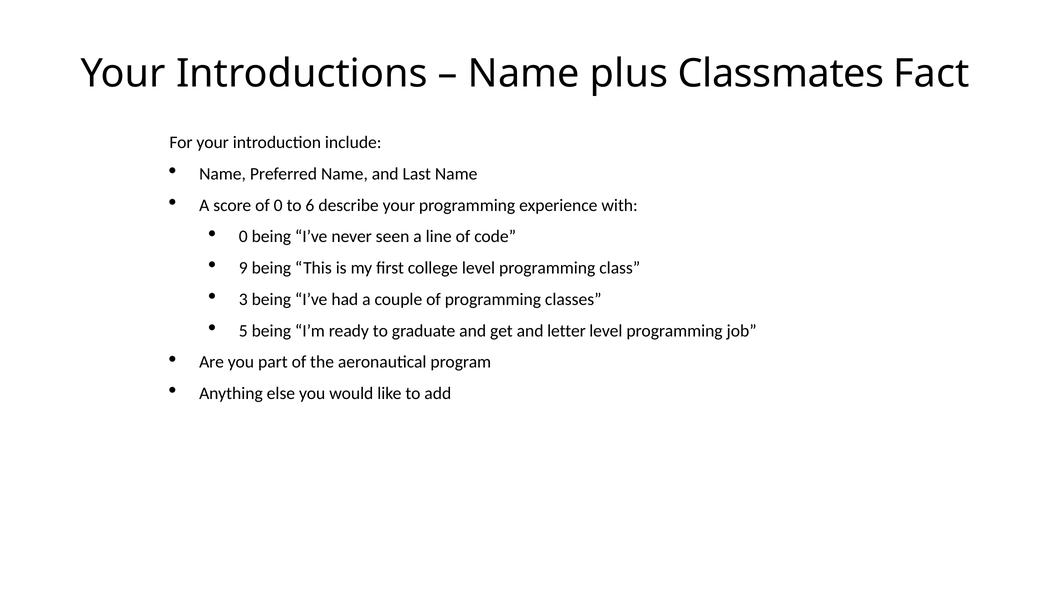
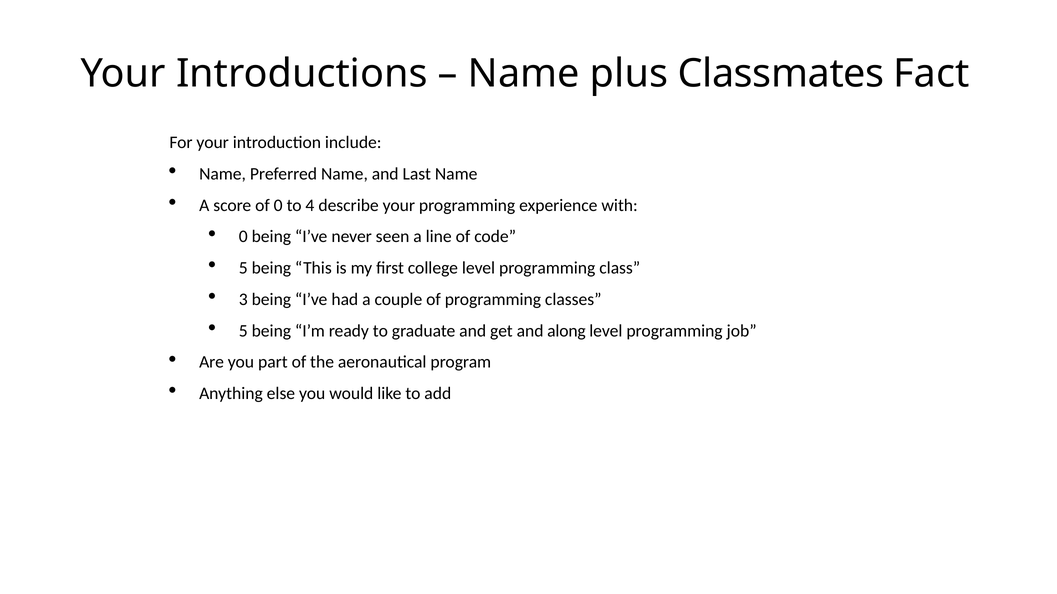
6: 6 -> 4
9 at (243, 268): 9 -> 5
letter: letter -> along
